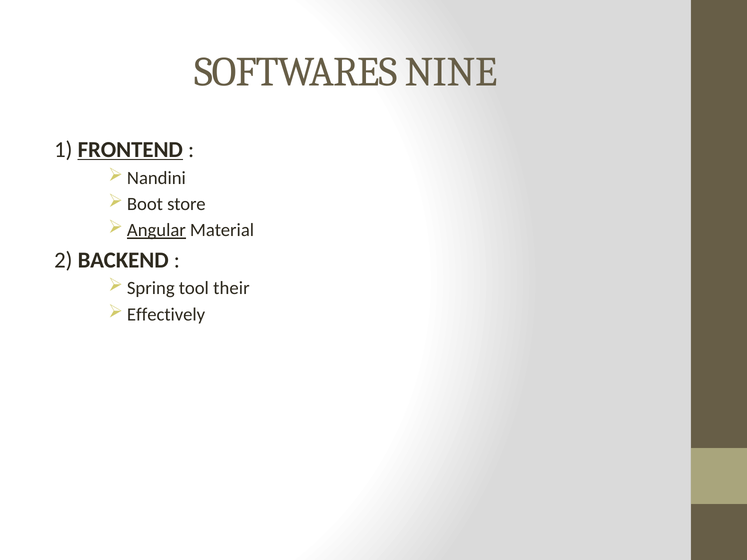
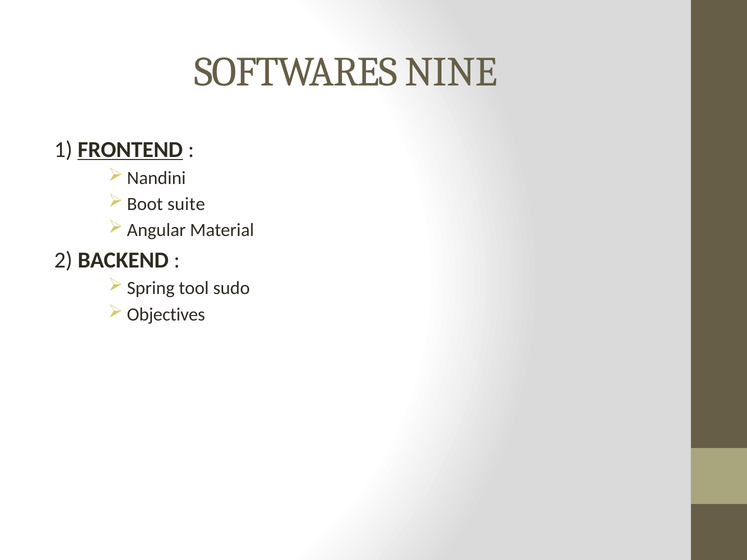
store: store -> suite
Angular underline: present -> none
their: their -> sudo
Effectively: Effectively -> Objectives
